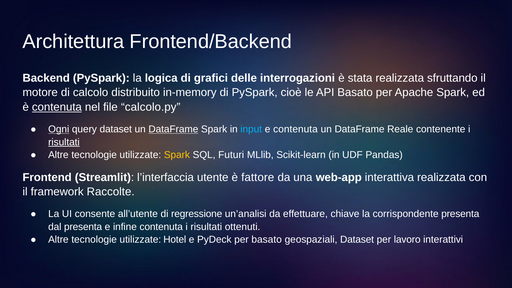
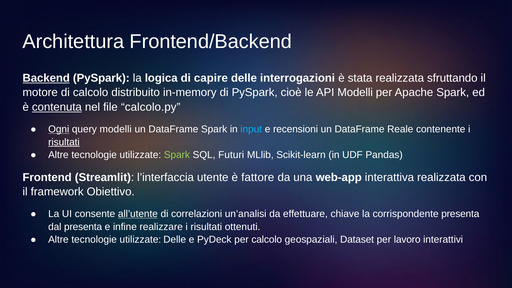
Backend underline: none -> present
grafici: grafici -> capire
API Basato: Basato -> Modelli
query dataset: dataset -> modelli
DataFrame at (173, 129) underline: present -> none
e contenuta: contenuta -> recensioni
Spark at (177, 155) colour: yellow -> light green
Raccolte: Raccolte -> Obiettivo
all’utente underline: none -> present
regressione: regressione -> correlazioni
infine contenuta: contenuta -> realizzare
utilizzate Hotel: Hotel -> Delle
per basato: basato -> calcolo
